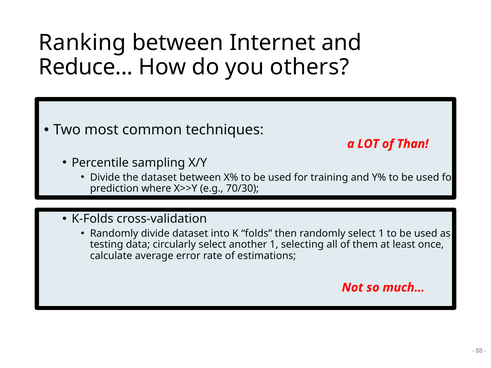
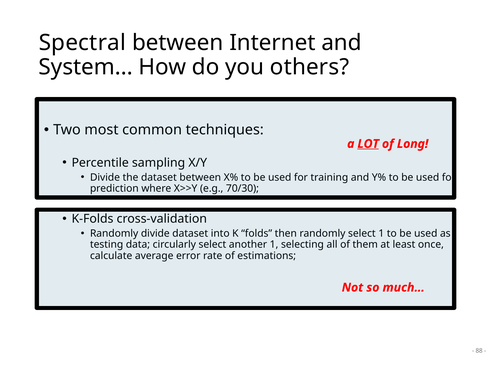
Ranking: Ranking -> Spectral
Reduce: Reduce -> System
LOT underline: none -> present
Than: Than -> Long
